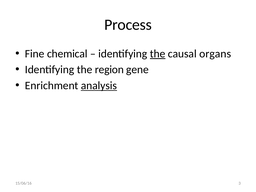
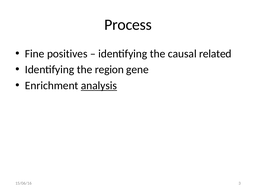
chemical: chemical -> positives
the at (158, 54) underline: present -> none
organs: organs -> related
